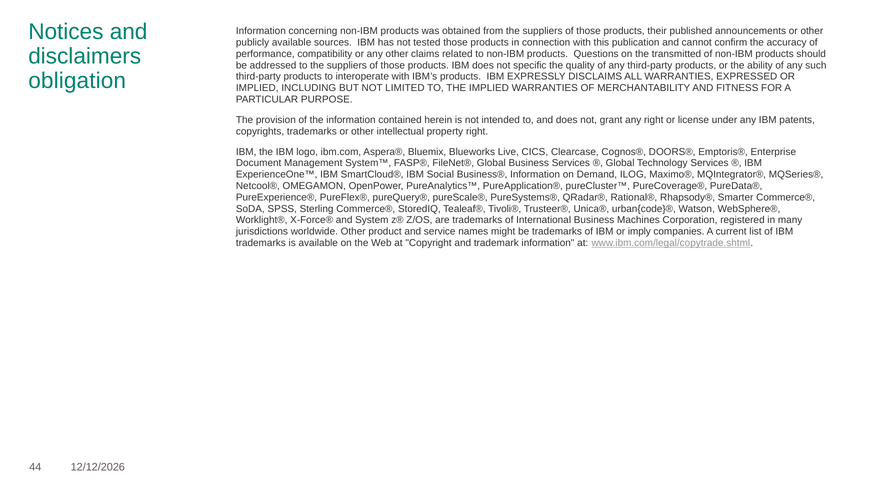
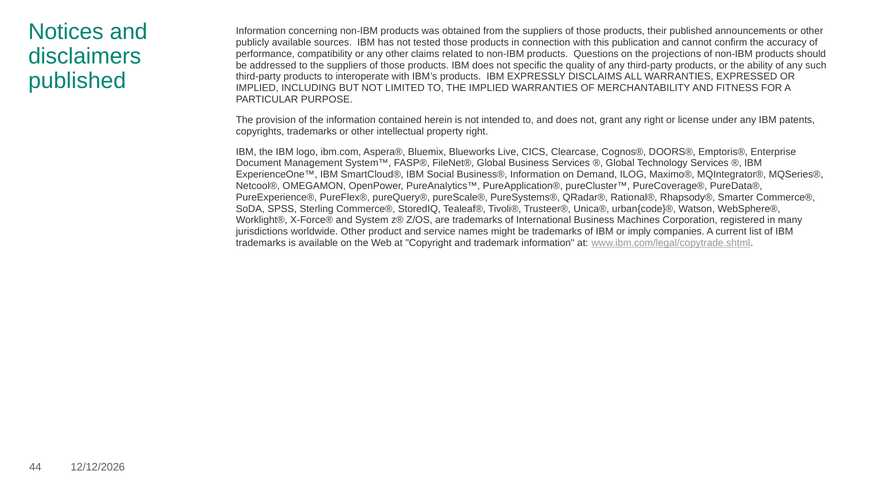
transmitted: transmitted -> projections
obligation at (77, 81): obligation -> published
